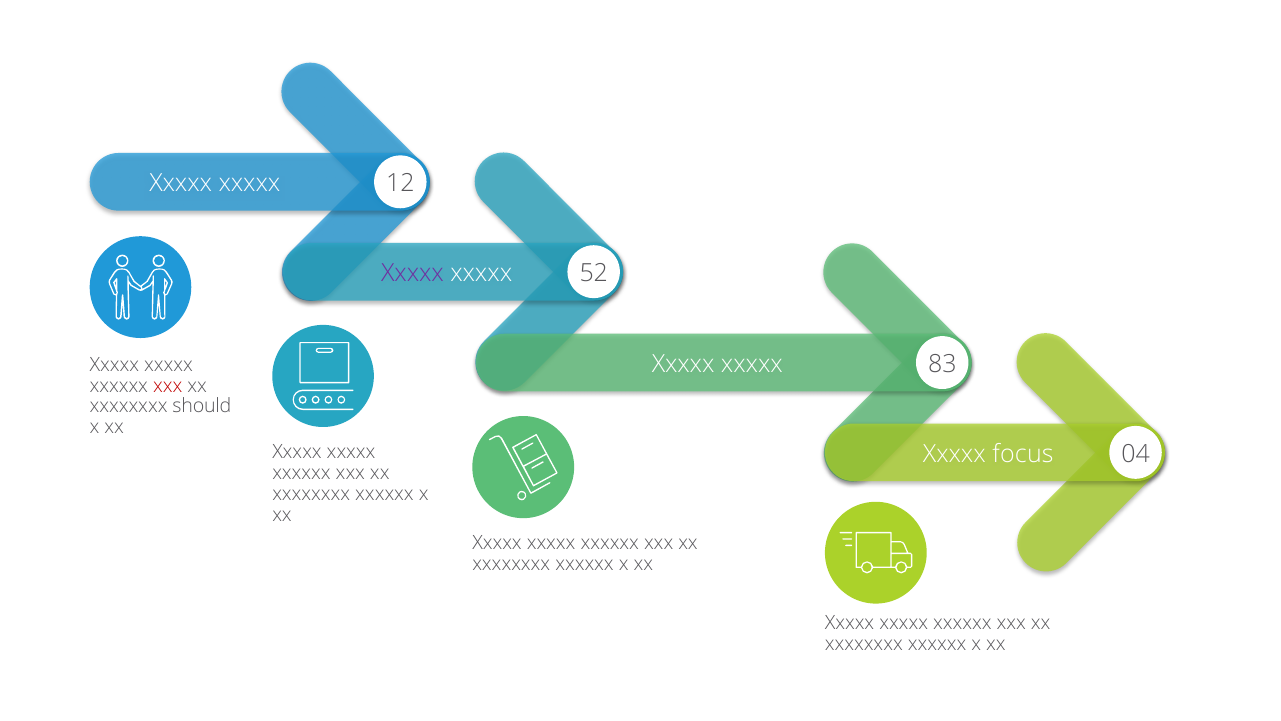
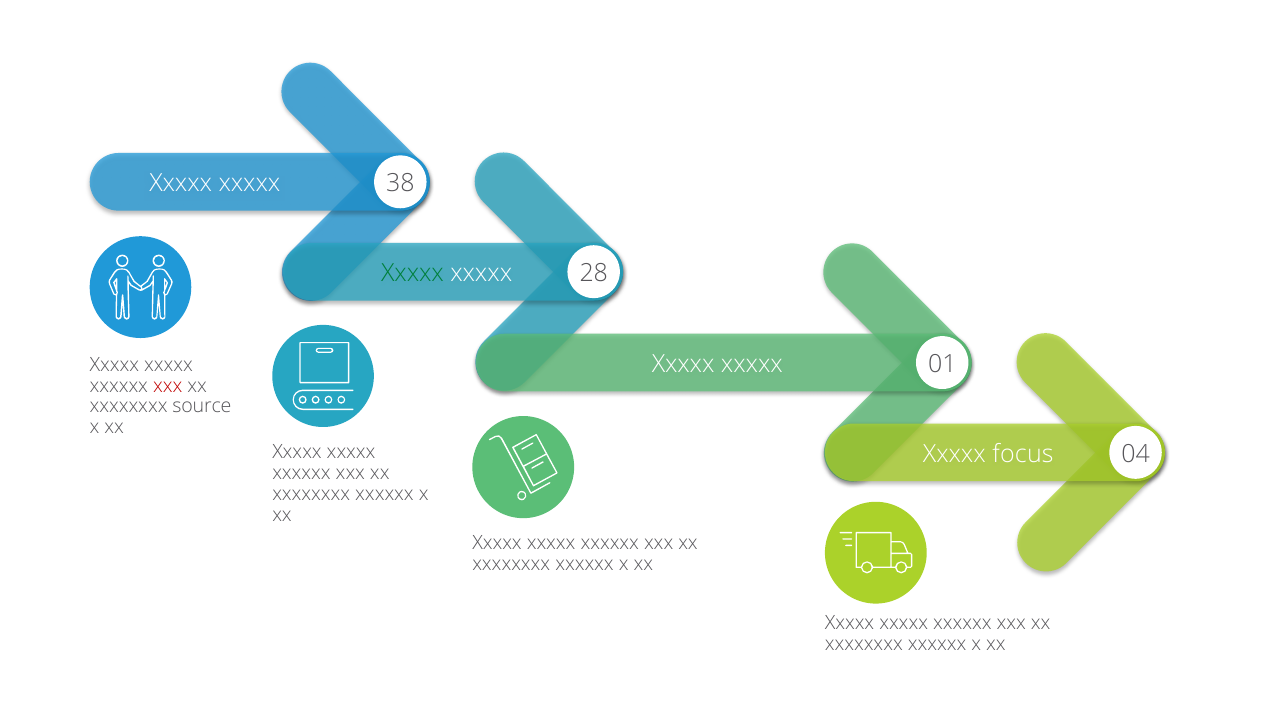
12: 12 -> 38
Xxxxx at (413, 273) colour: purple -> green
52: 52 -> 28
83: 83 -> 01
should: should -> source
